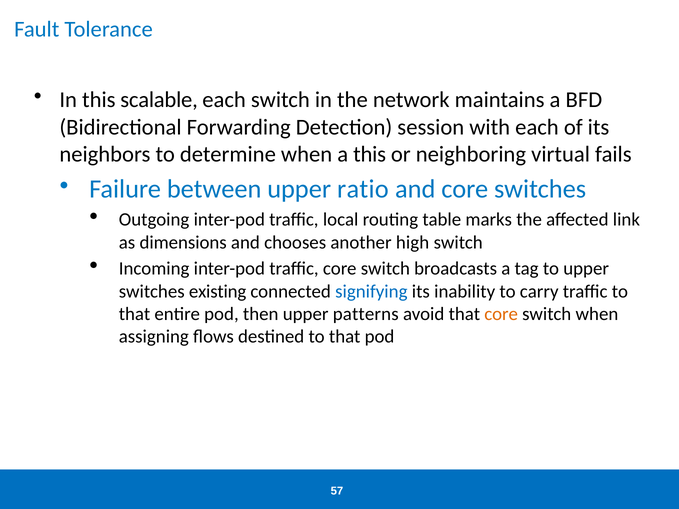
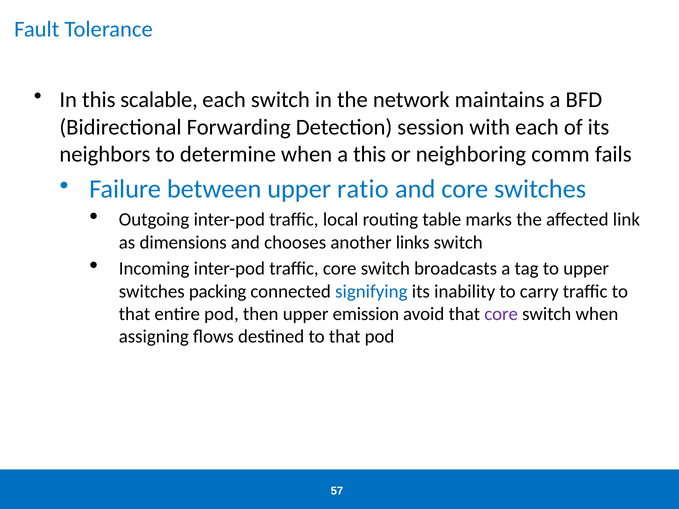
virtual: virtual -> comm
high: high -> links
existing: existing -> packing
patterns: patterns -> emission
core at (501, 314) colour: orange -> purple
